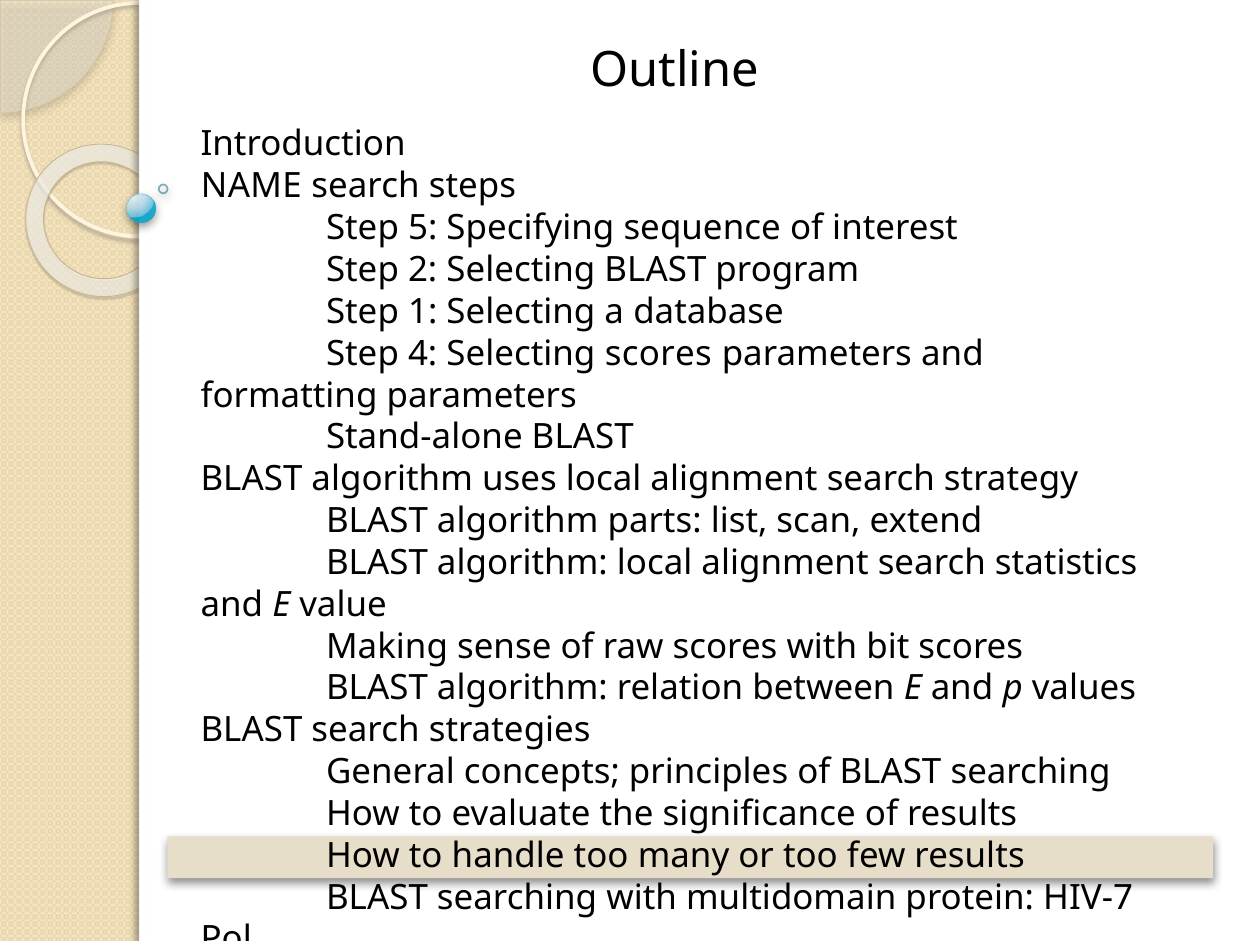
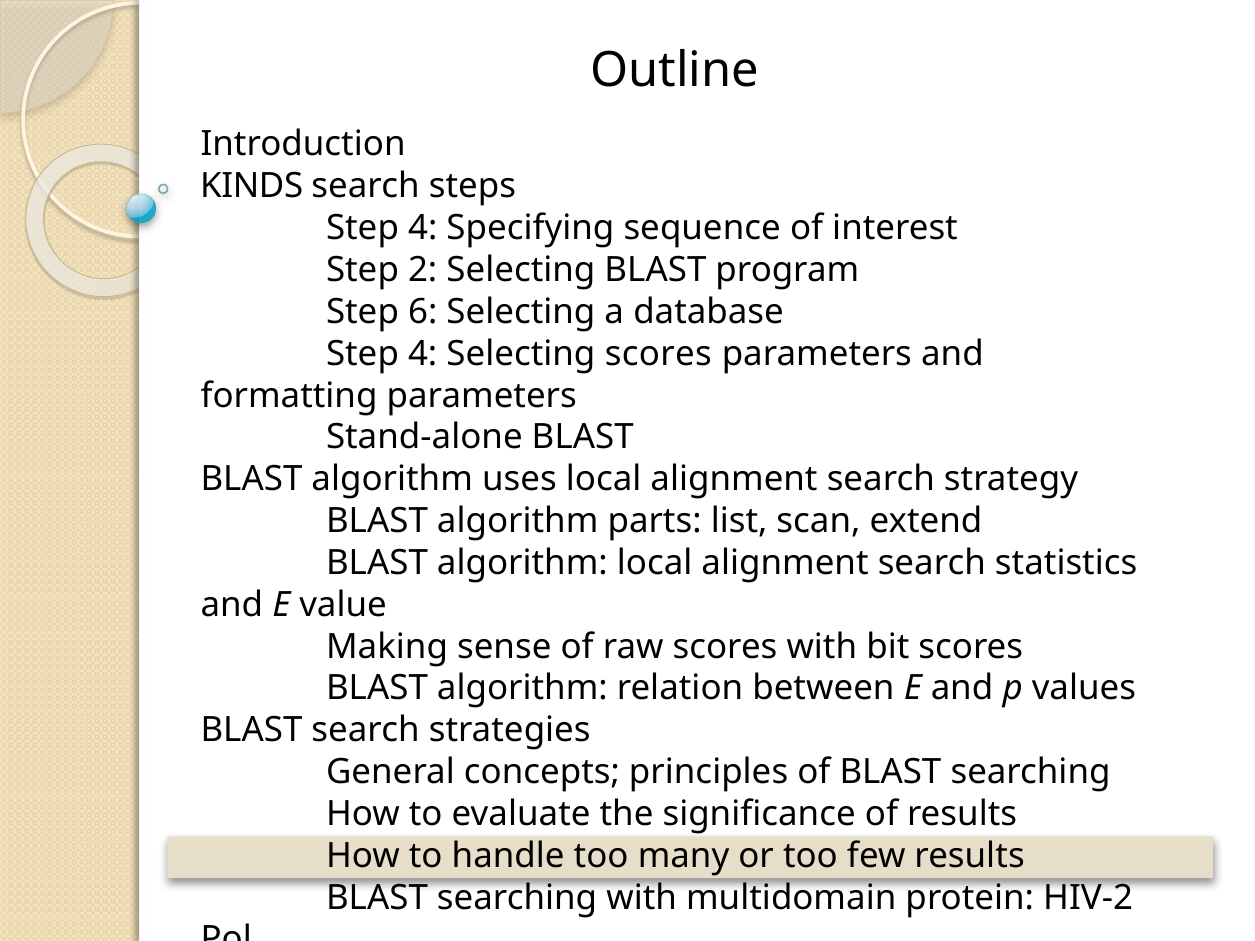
NAME: NAME -> KINDS
5 at (423, 228): 5 -> 4
1: 1 -> 6
HIV-7: HIV-7 -> HIV-2
